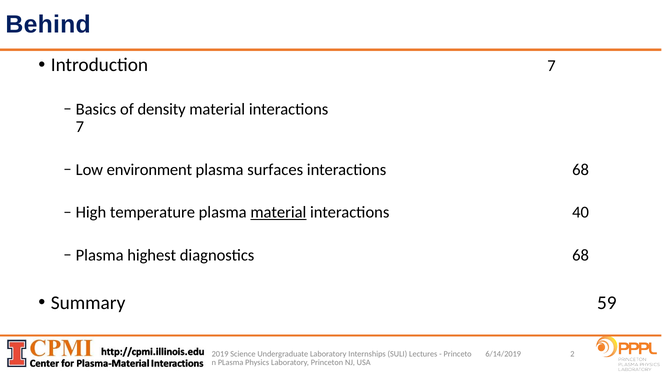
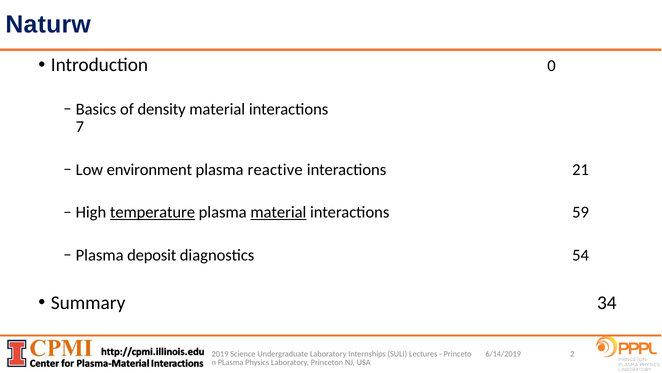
Behind: Behind -> Naturw
Introduction 7: 7 -> 0
surfaces: surfaces -> reactive
interactions 68: 68 -> 21
temperature underline: none -> present
40: 40 -> 59
highest: highest -> deposit
diagnostics 68: 68 -> 54
59: 59 -> 34
